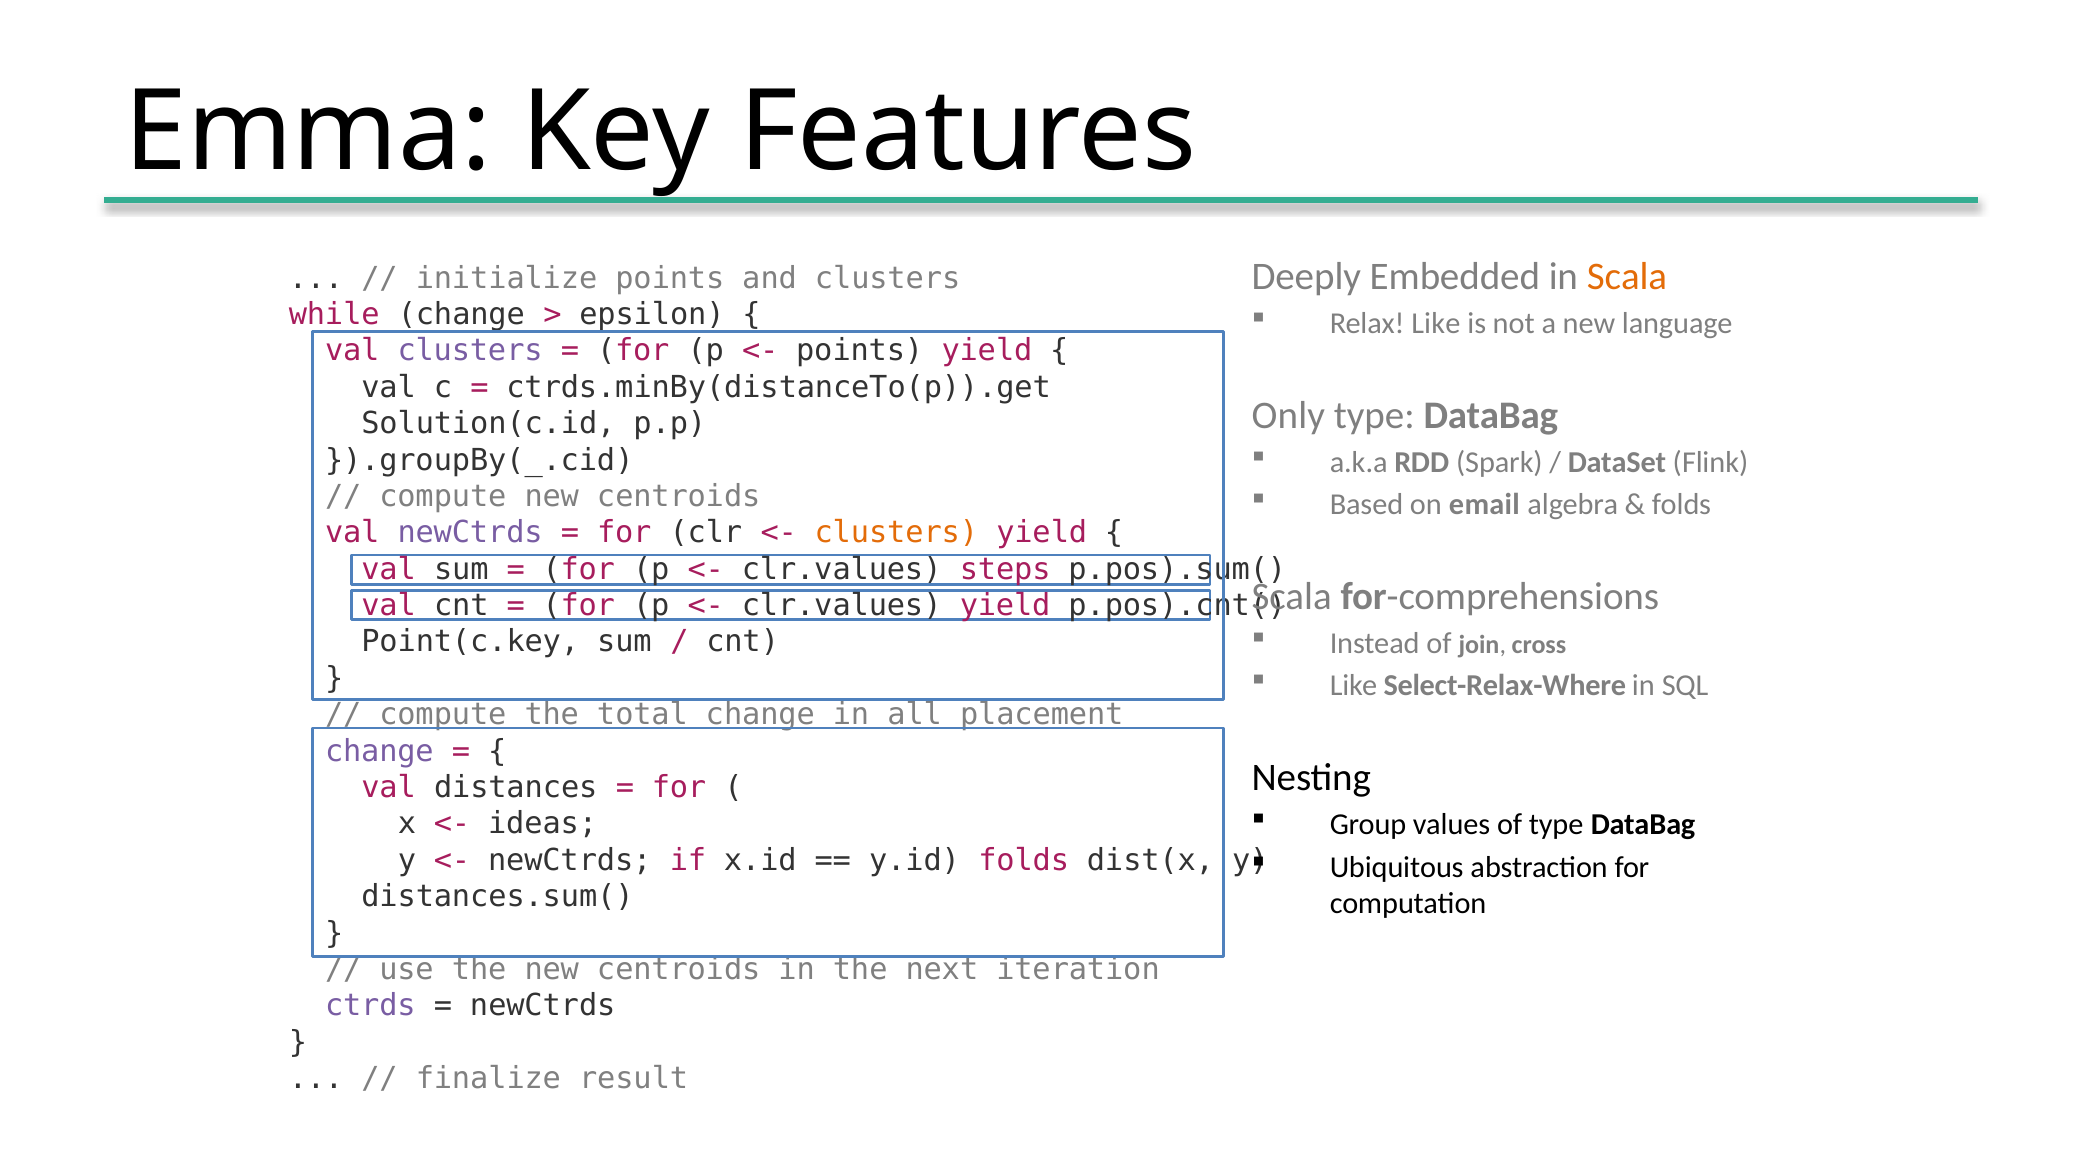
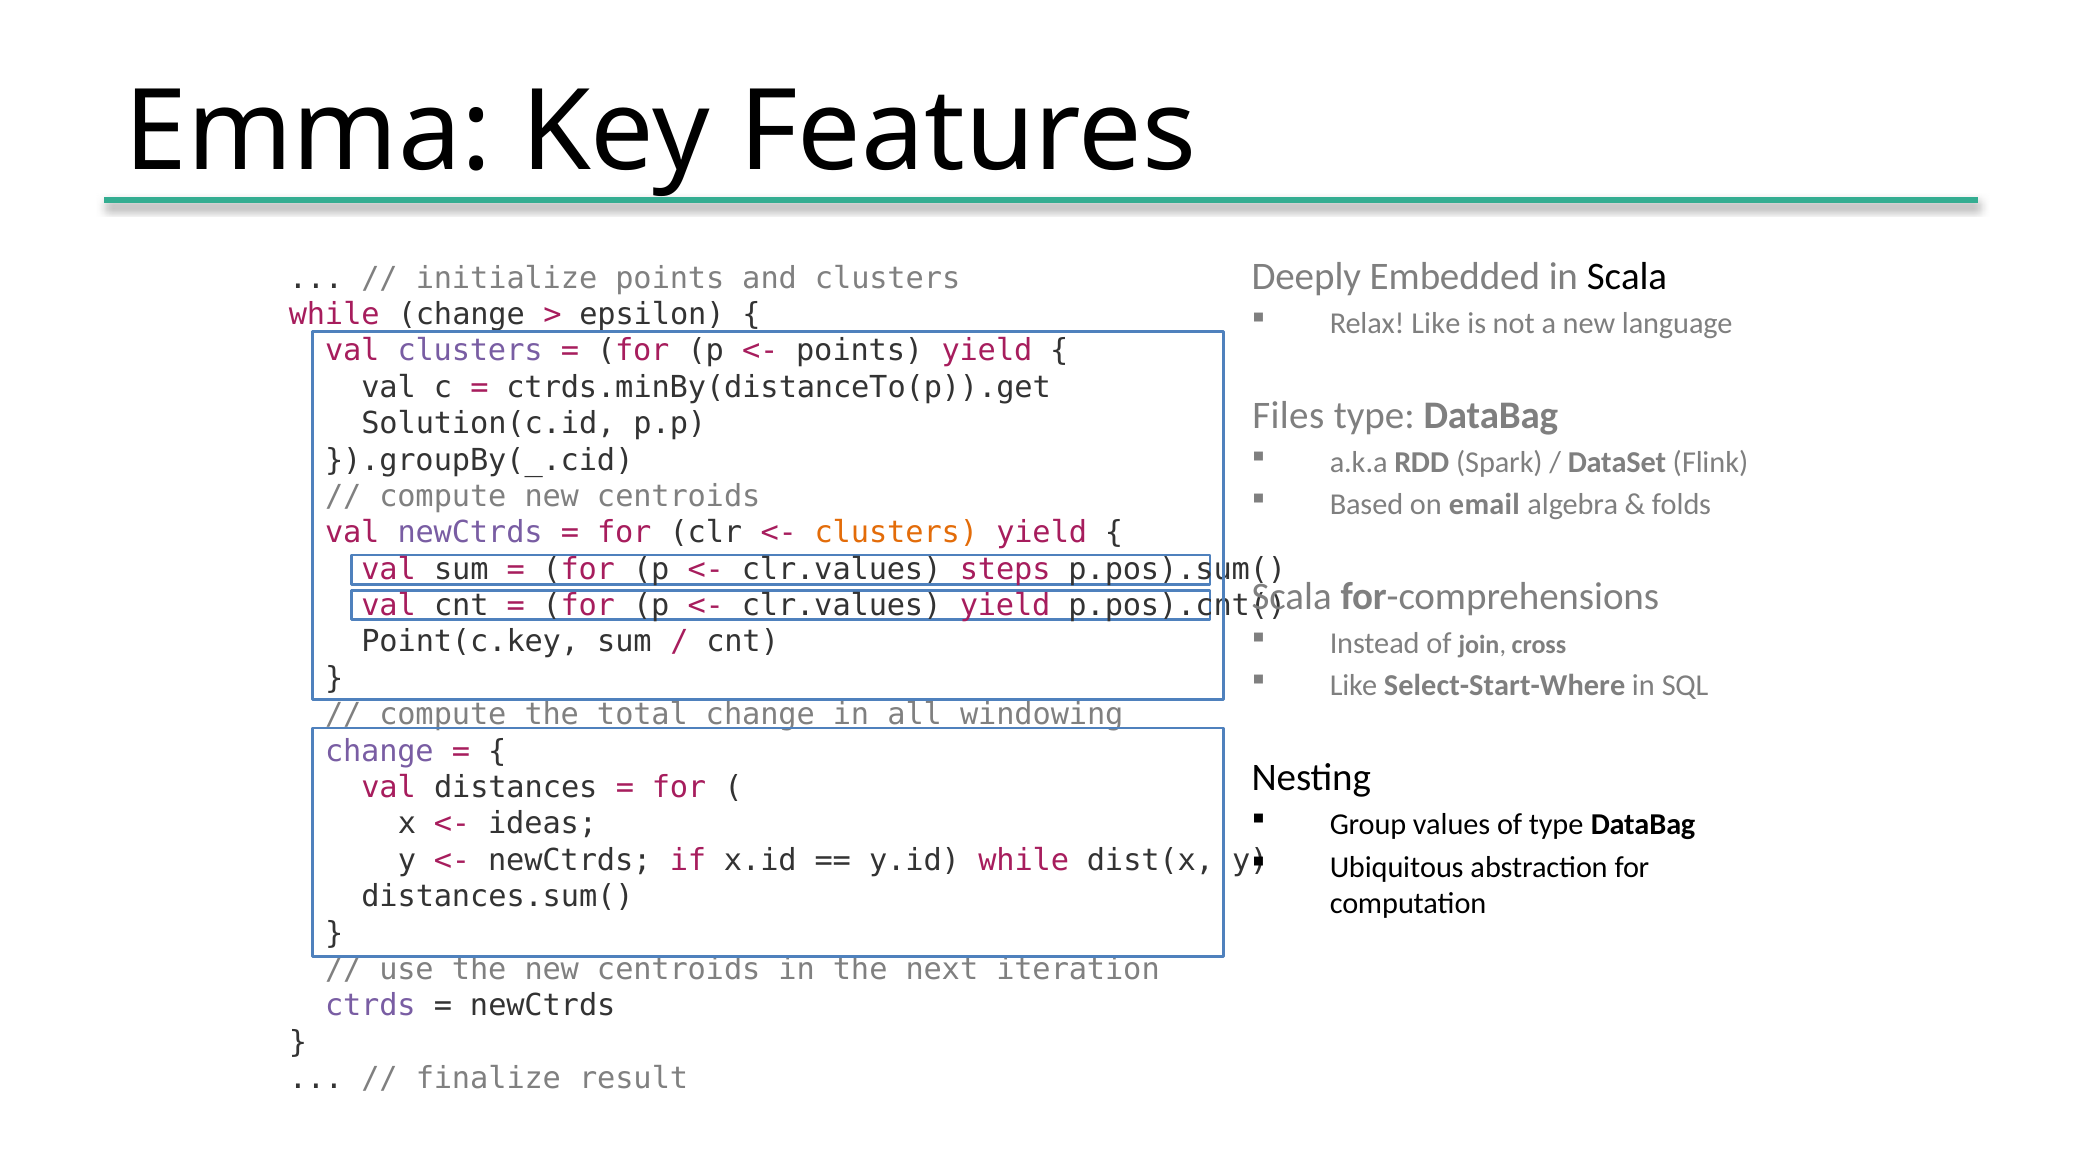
Scala at (1627, 276) colour: orange -> black
Only: Only -> Files
Select-Relax-Where: Select-Relax-Where -> Select-Start-Where
placement: placement -> windowing
y.id folds: folds -> while
